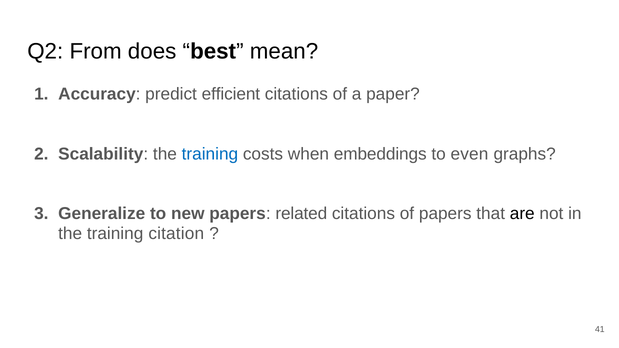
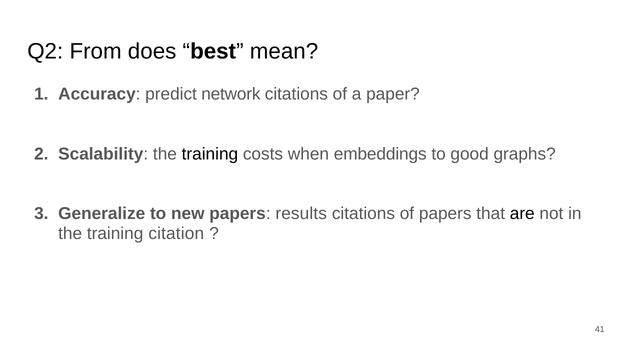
efficient: efficient -> network
training at (210, 154) colour: blue -> black
even: even -> good
related: related -> results
